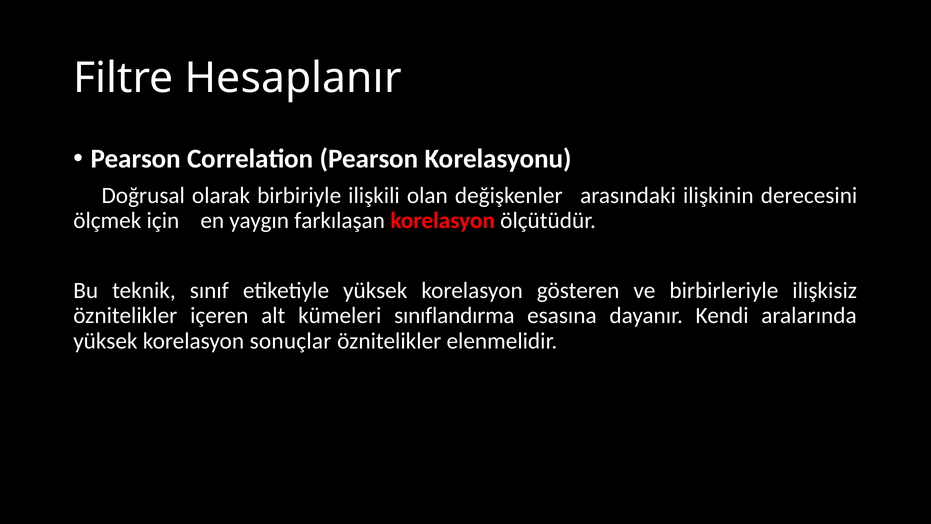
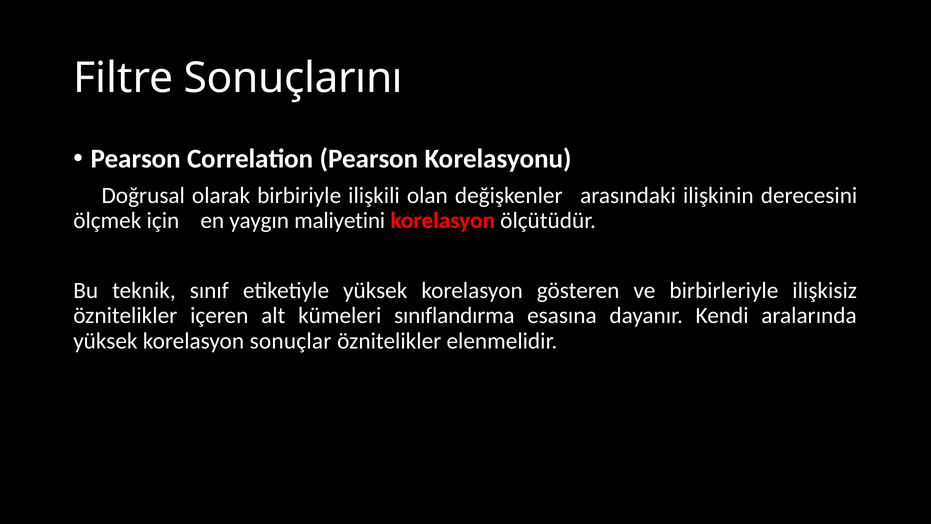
Hesaplanır: Hesaplanır -> Sonuçlarını
farkılaşan: farkılaşan -> maliyetini
